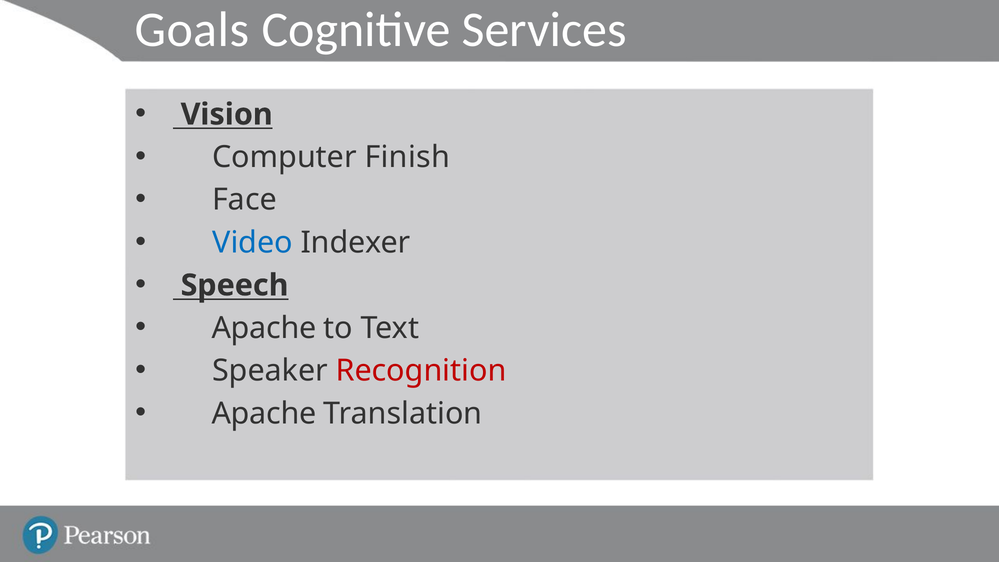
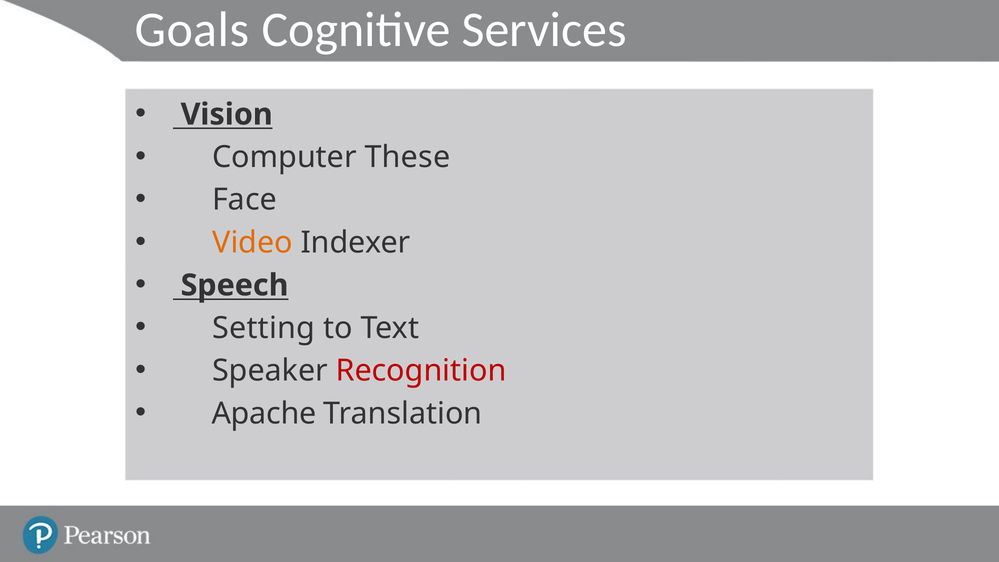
Finish: Finish -> These
Video colour: blue -> orange
Apache at (264, 328): Apache -> Setting
